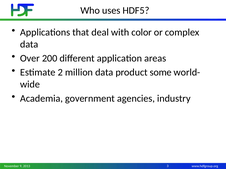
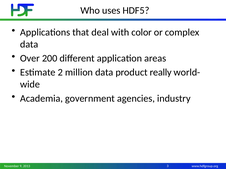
some: some -> really
